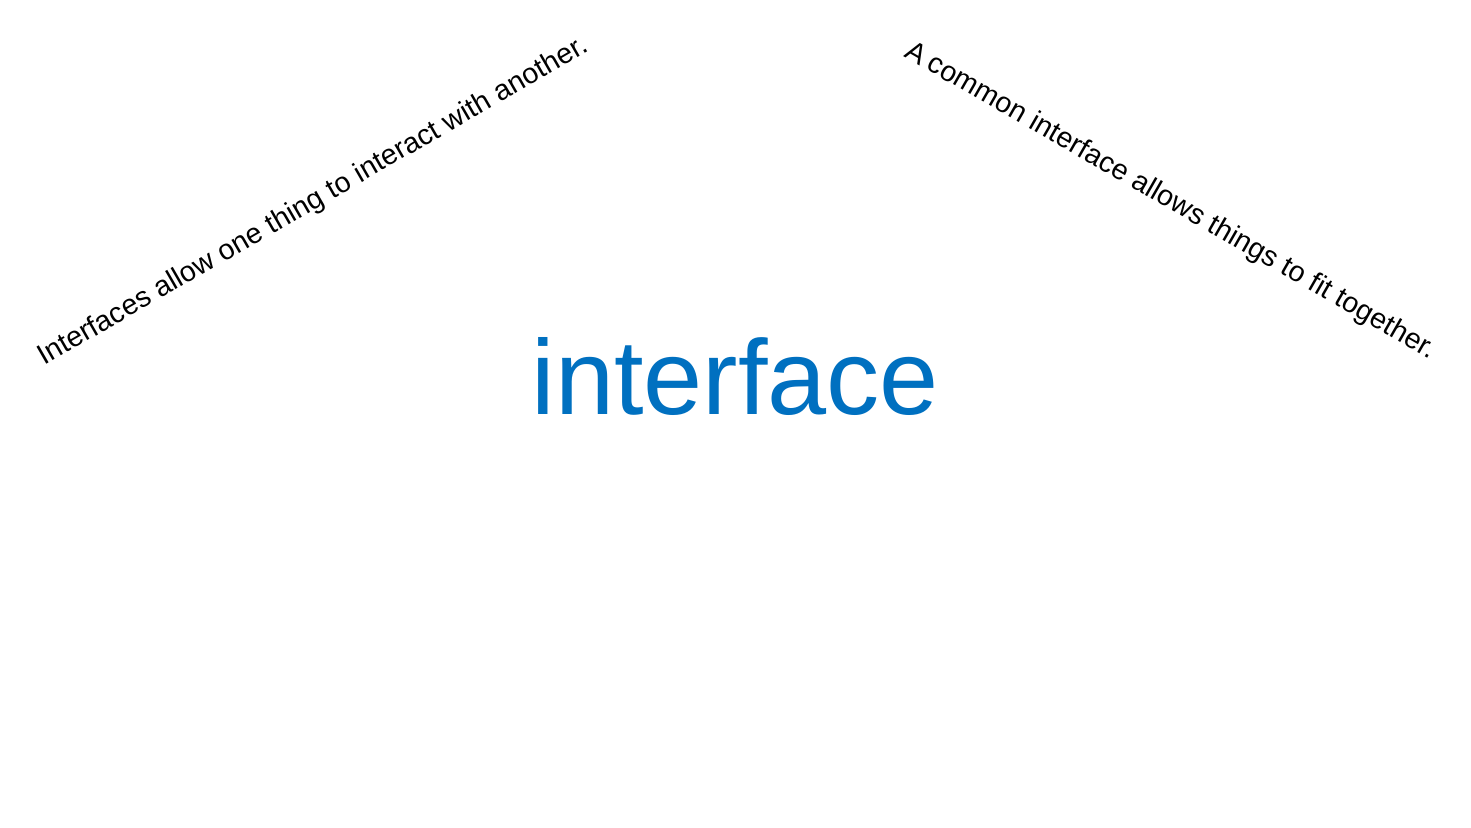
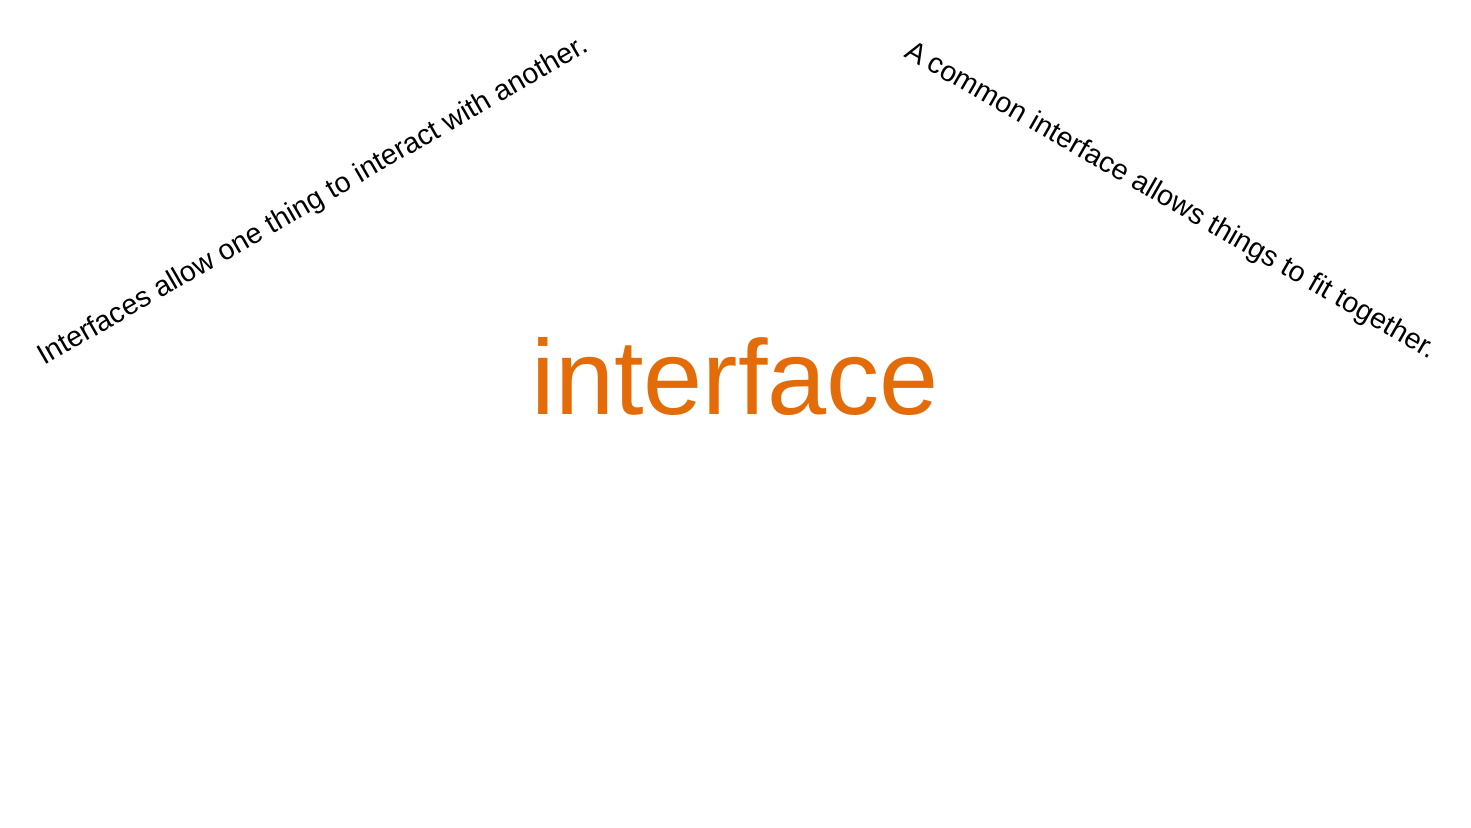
interface colour: blue -> orange
